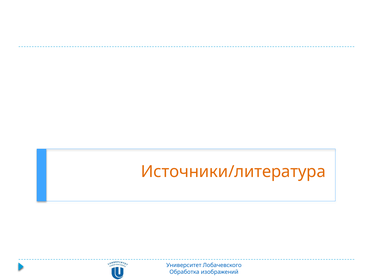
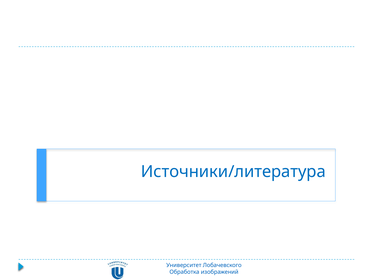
Источники/литература colour: orange -> blue
